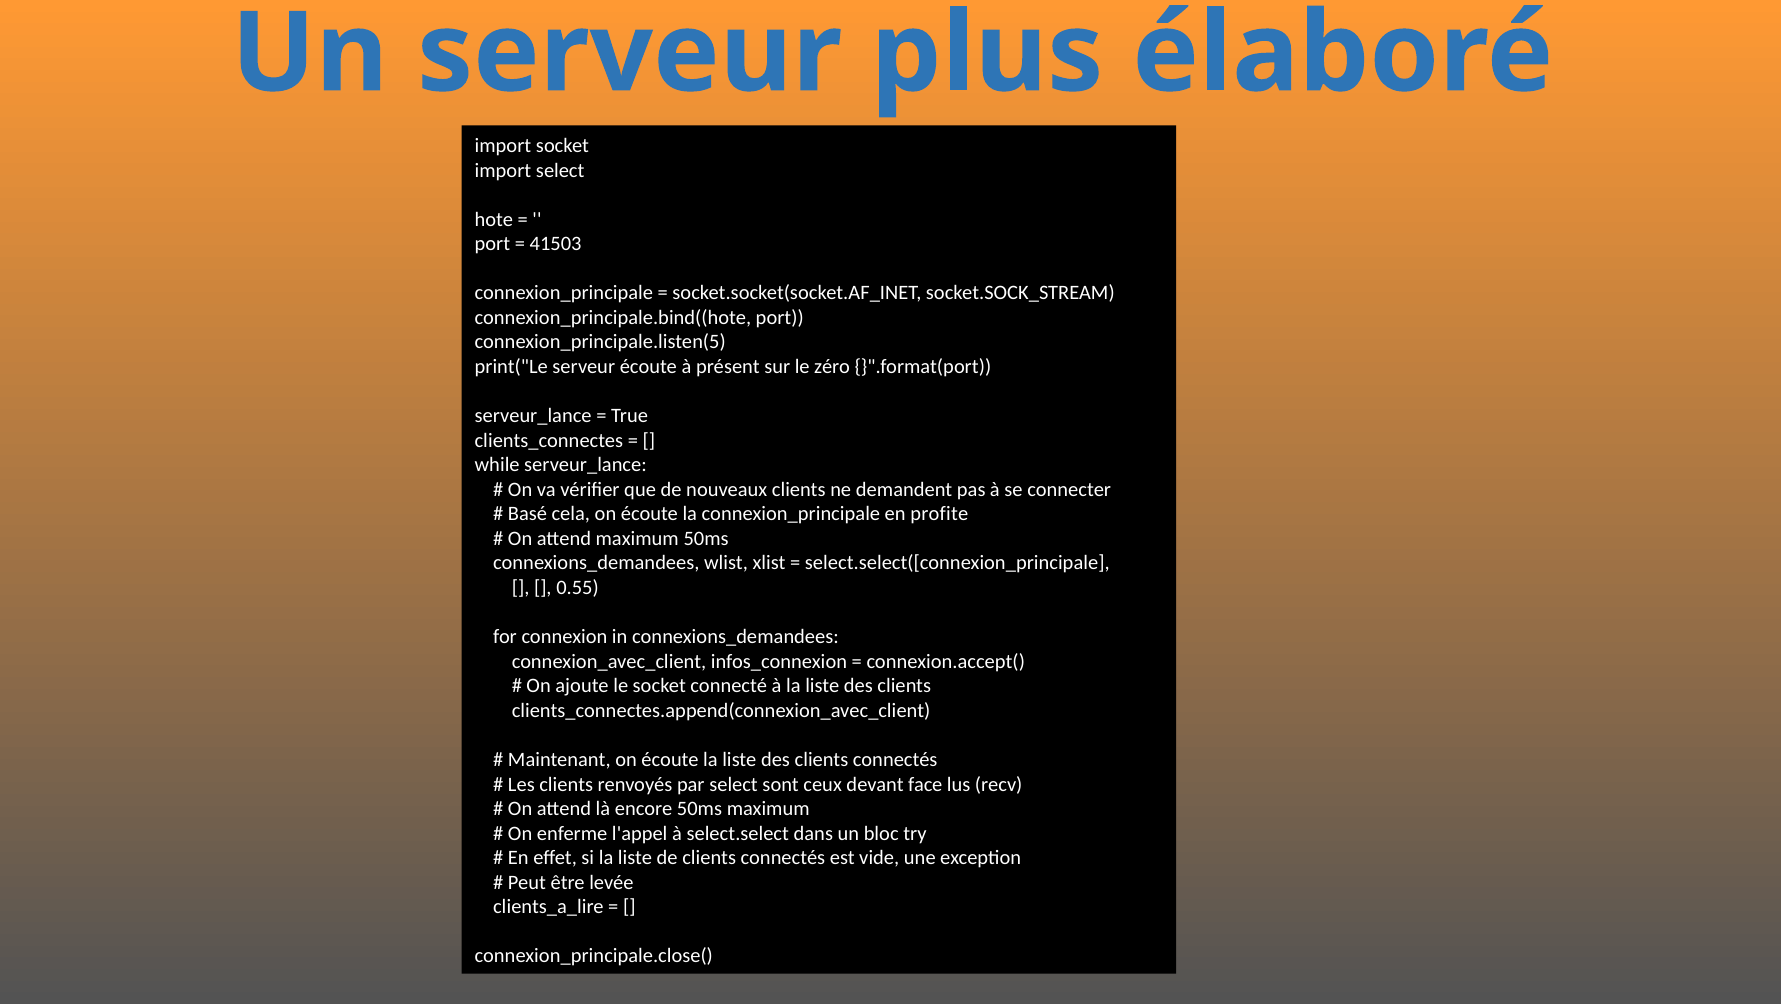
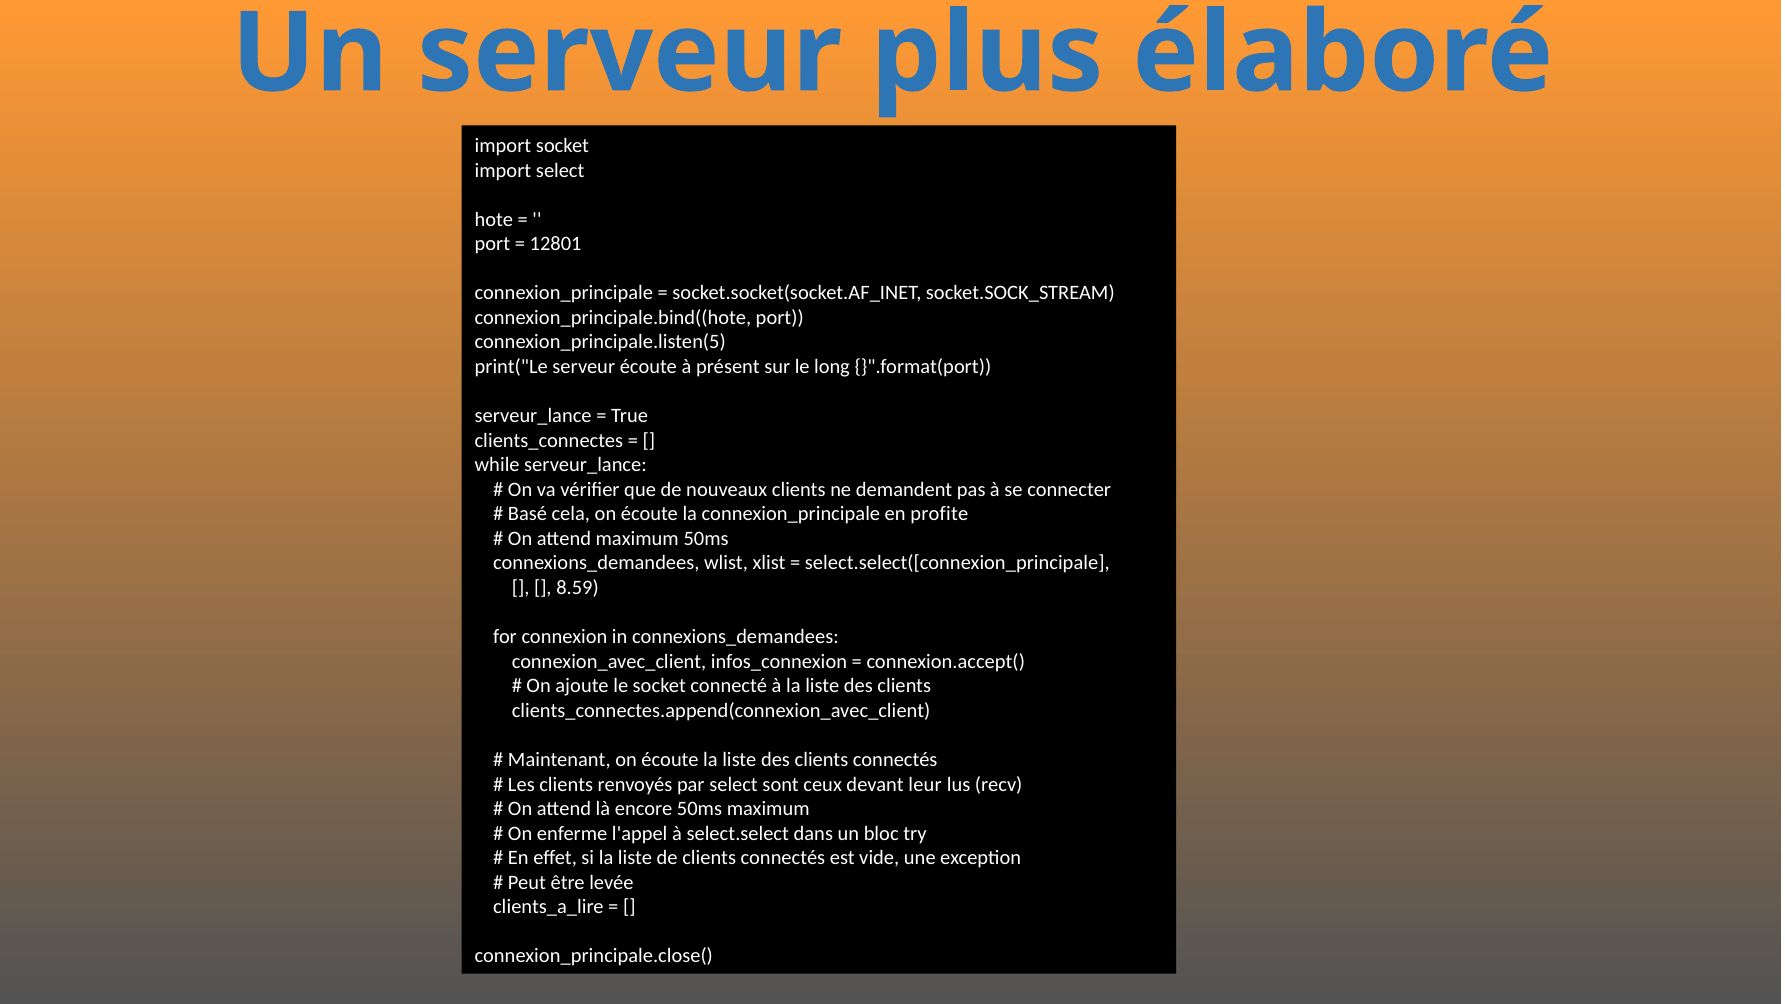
41503: 41503 -> 12801
zéro: zéro -> long
0.55: 0.55 -> 8.59
face: face -> leur
